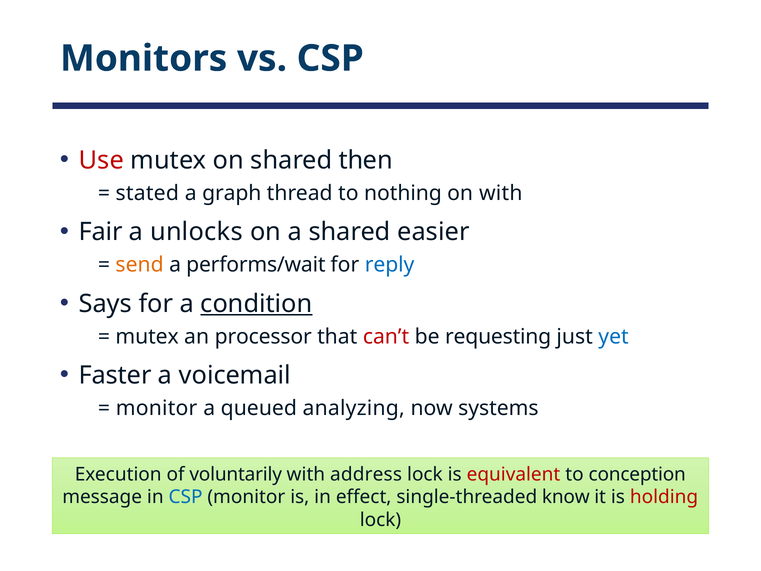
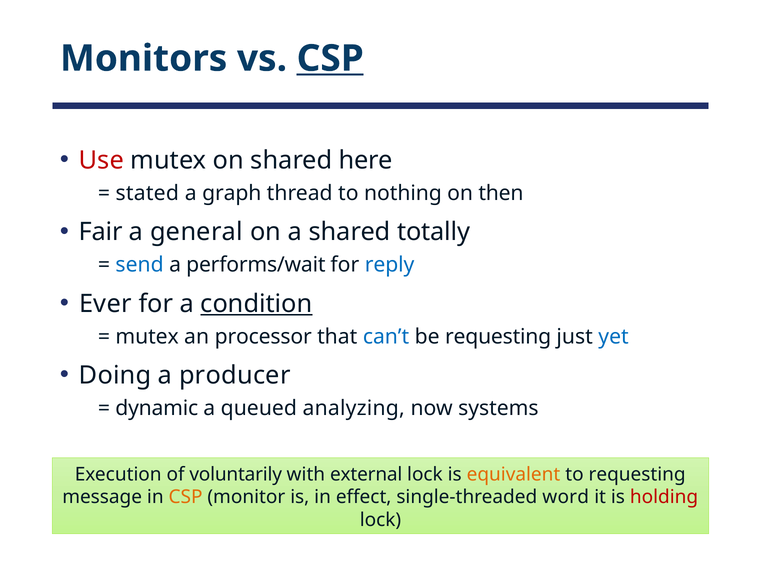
CSP at (330, 58) underline: none -> present
then: then -> here
on with: with -> then
unlocks: unlocks -> general
easier: easier -> totally
send colour: orange -> blue
Says: Says -> Ever
can’t colour: red -> blue
Faster: Faster -> Doing
voicemail: voicemail -> producer
monitor at (157, 408): monitor -> dynamic
address: address -> external
equivalent colour: red -> orange
to conception: conception -> requesting
CSP at (186, 497) colour: blue -> orange
know: know -> word
